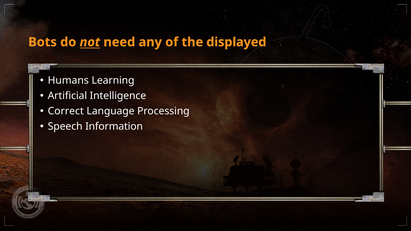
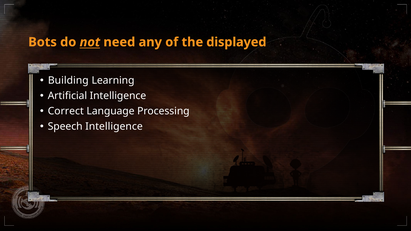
Humans: Humans -> Building
Speech Information: Information -> Intelligence
